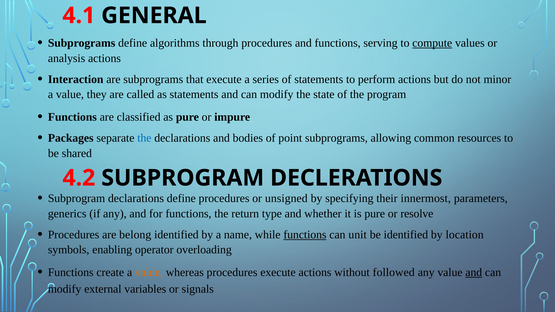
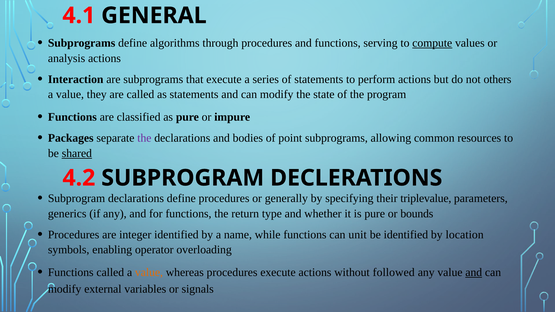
minor: minor -> others
the at (144, 138) colour: blue -> purple
shared underline: none -> present
unsigned: unsigned -> generally
innermost: innermost -> triplevalue
resolve: resolve -> bounds
belong: belong -> integer
functions at (305, 235) underline: present -> none
Functions create: create -> called
